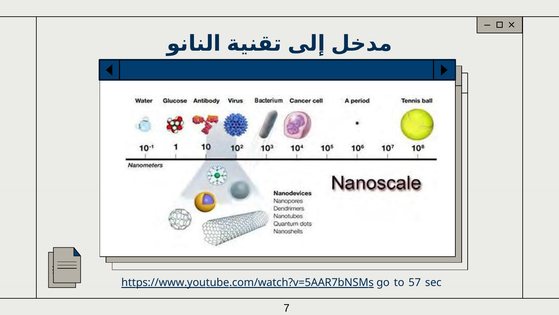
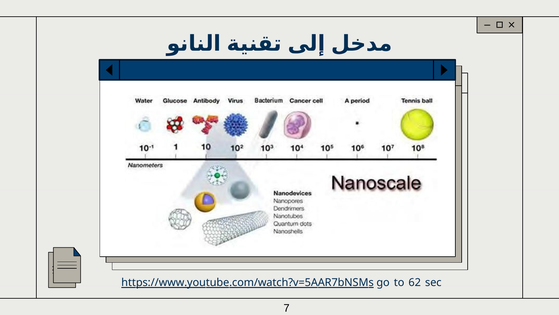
57: 57 -> 62
